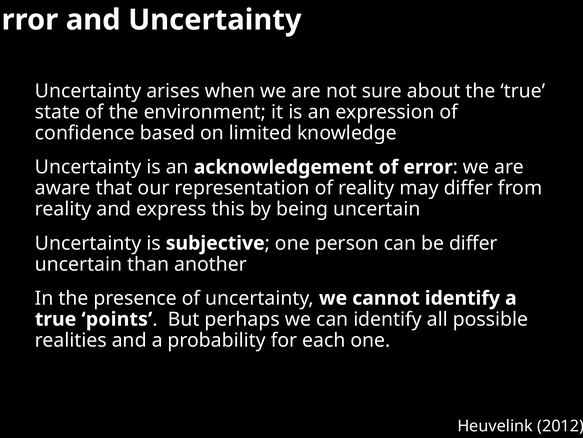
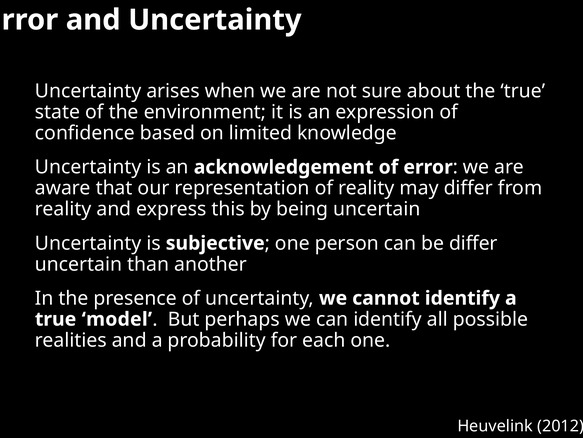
points: points -> model
